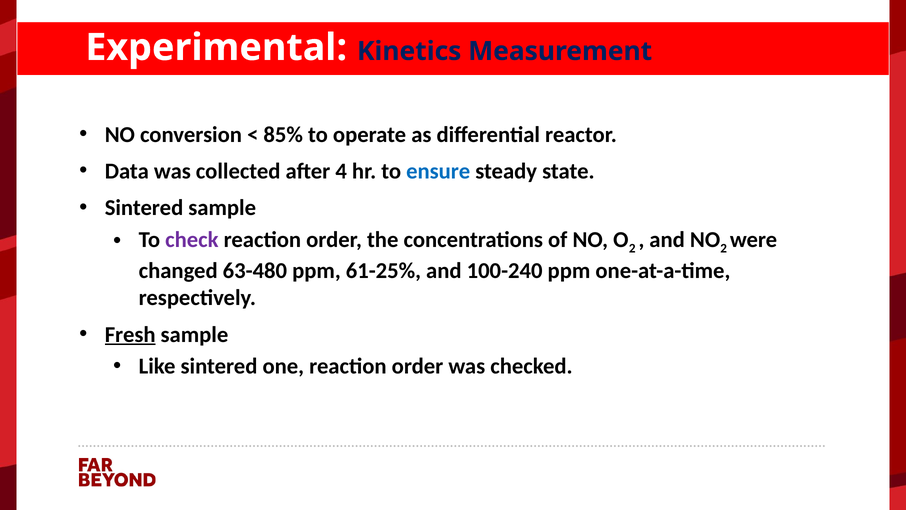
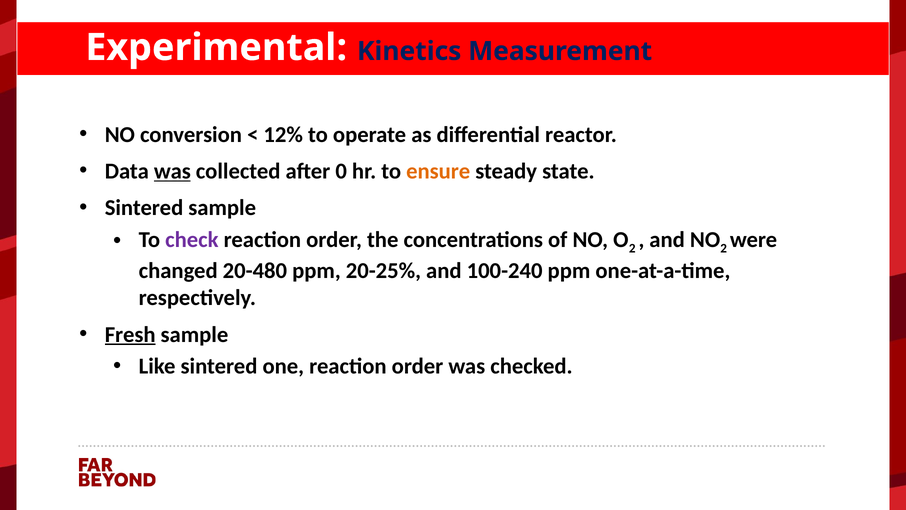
85%: 85% -> 12%
was at (172, 171) underline: none -> present
4: 4 -> 0
ensure colour: blue -> orange
63-480: 63-480 -> 20-480
61-25%: 61-25% -> 20-25%
